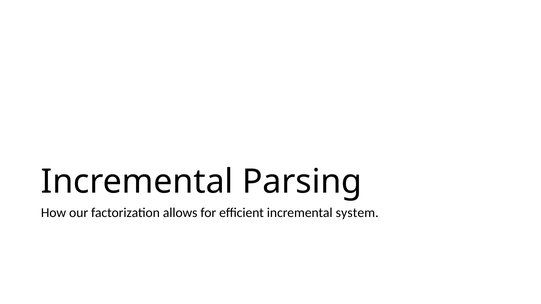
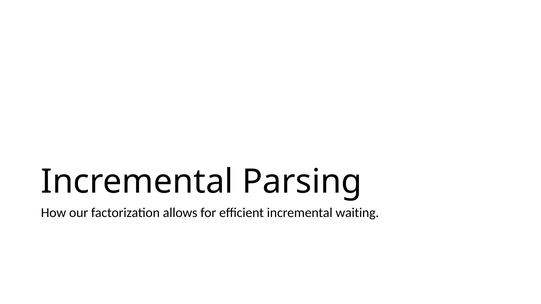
system: system -> waiting
